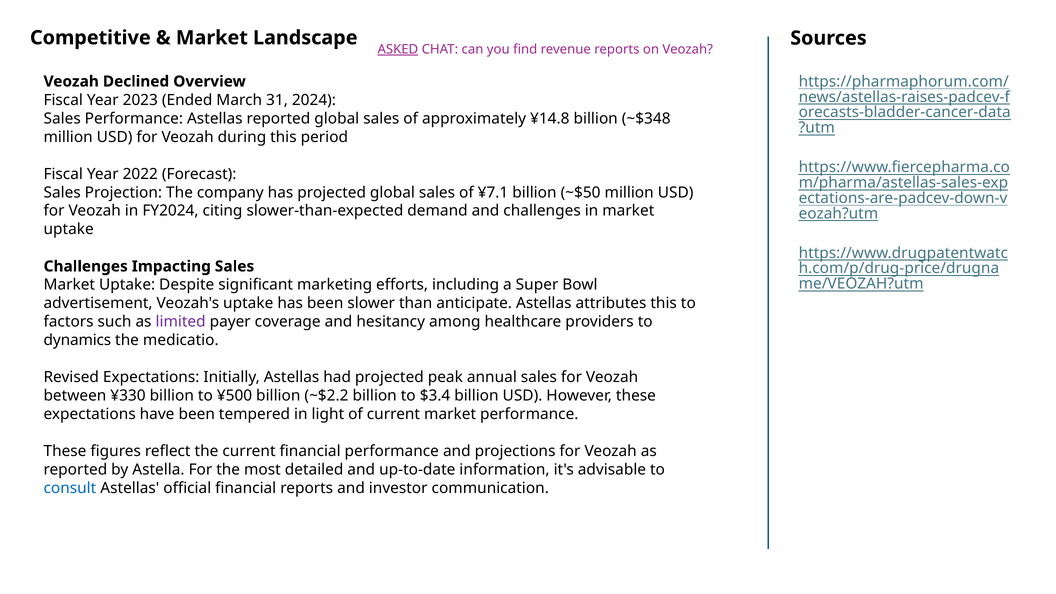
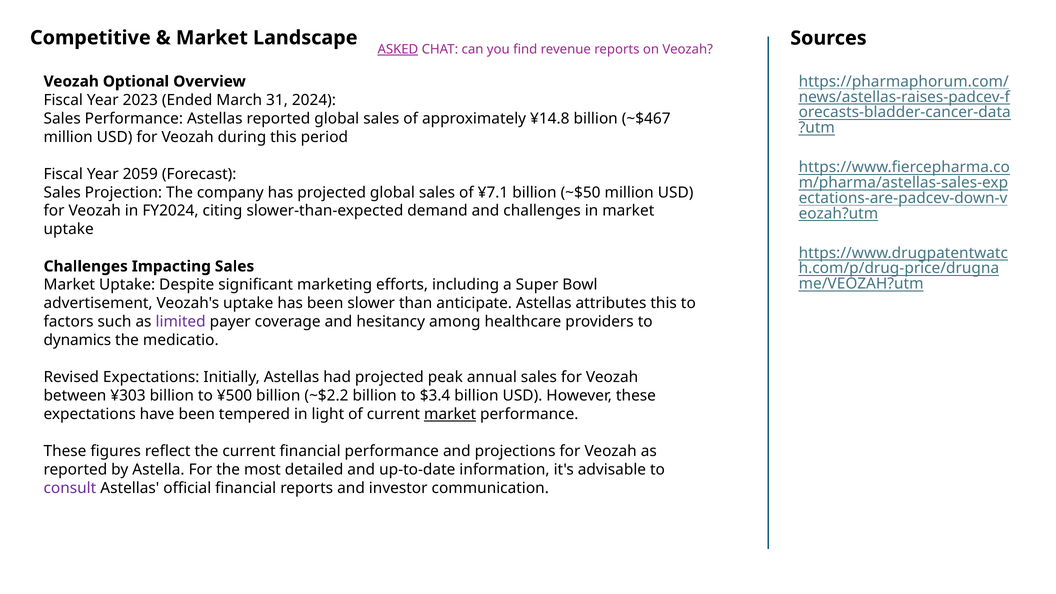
Declined: Declined -> Optional
~$348: ~$348 -> ~$467
2022: 2022 -> 2059
¥330: ¥330 -> ¥303
market at (450, 414) underline: none -> present
consult colour: blue -> purple
